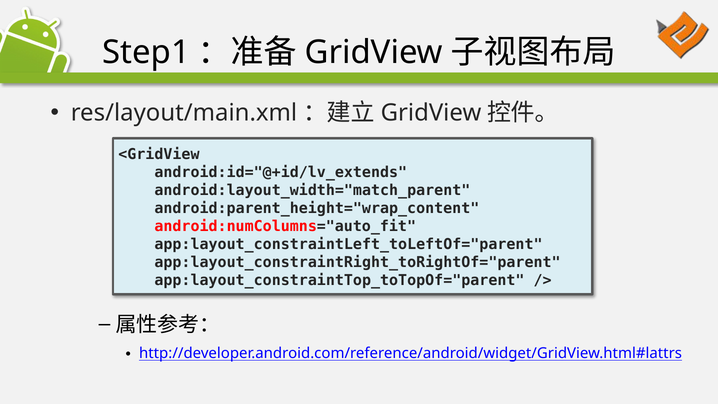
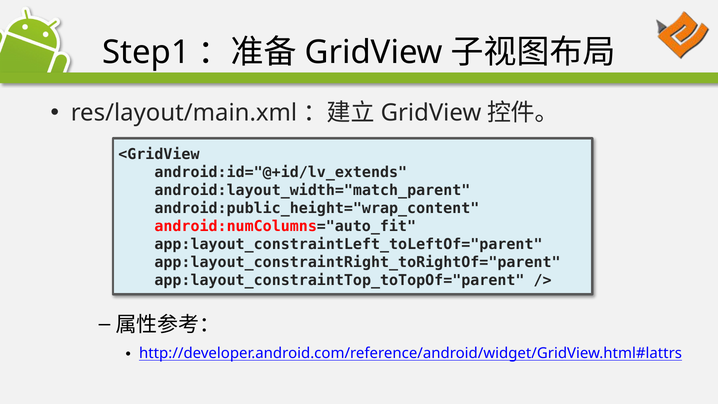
android:parent_height="wrap_content: android:parent_height="wrap_content -> android:public_height="wrap_content
